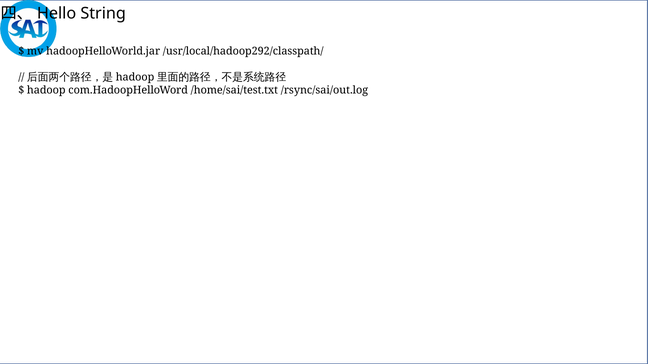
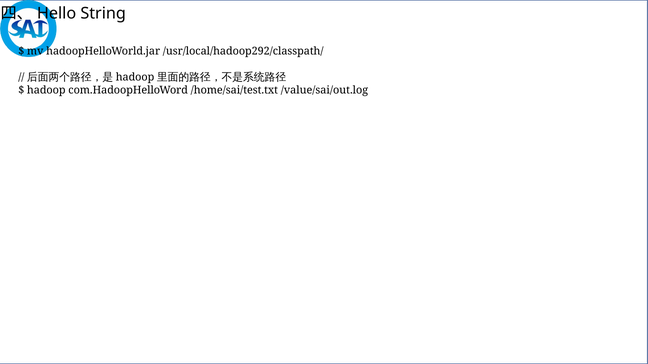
/rsync/sai/out.log: /rsync/sai/out.log -> /value/sai/out.log
